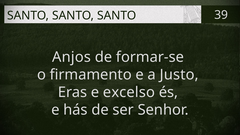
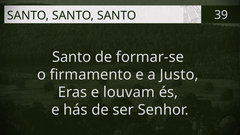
Anjos at (71, 57): Anjos -> Santo
excelso: excelso -> louvam
